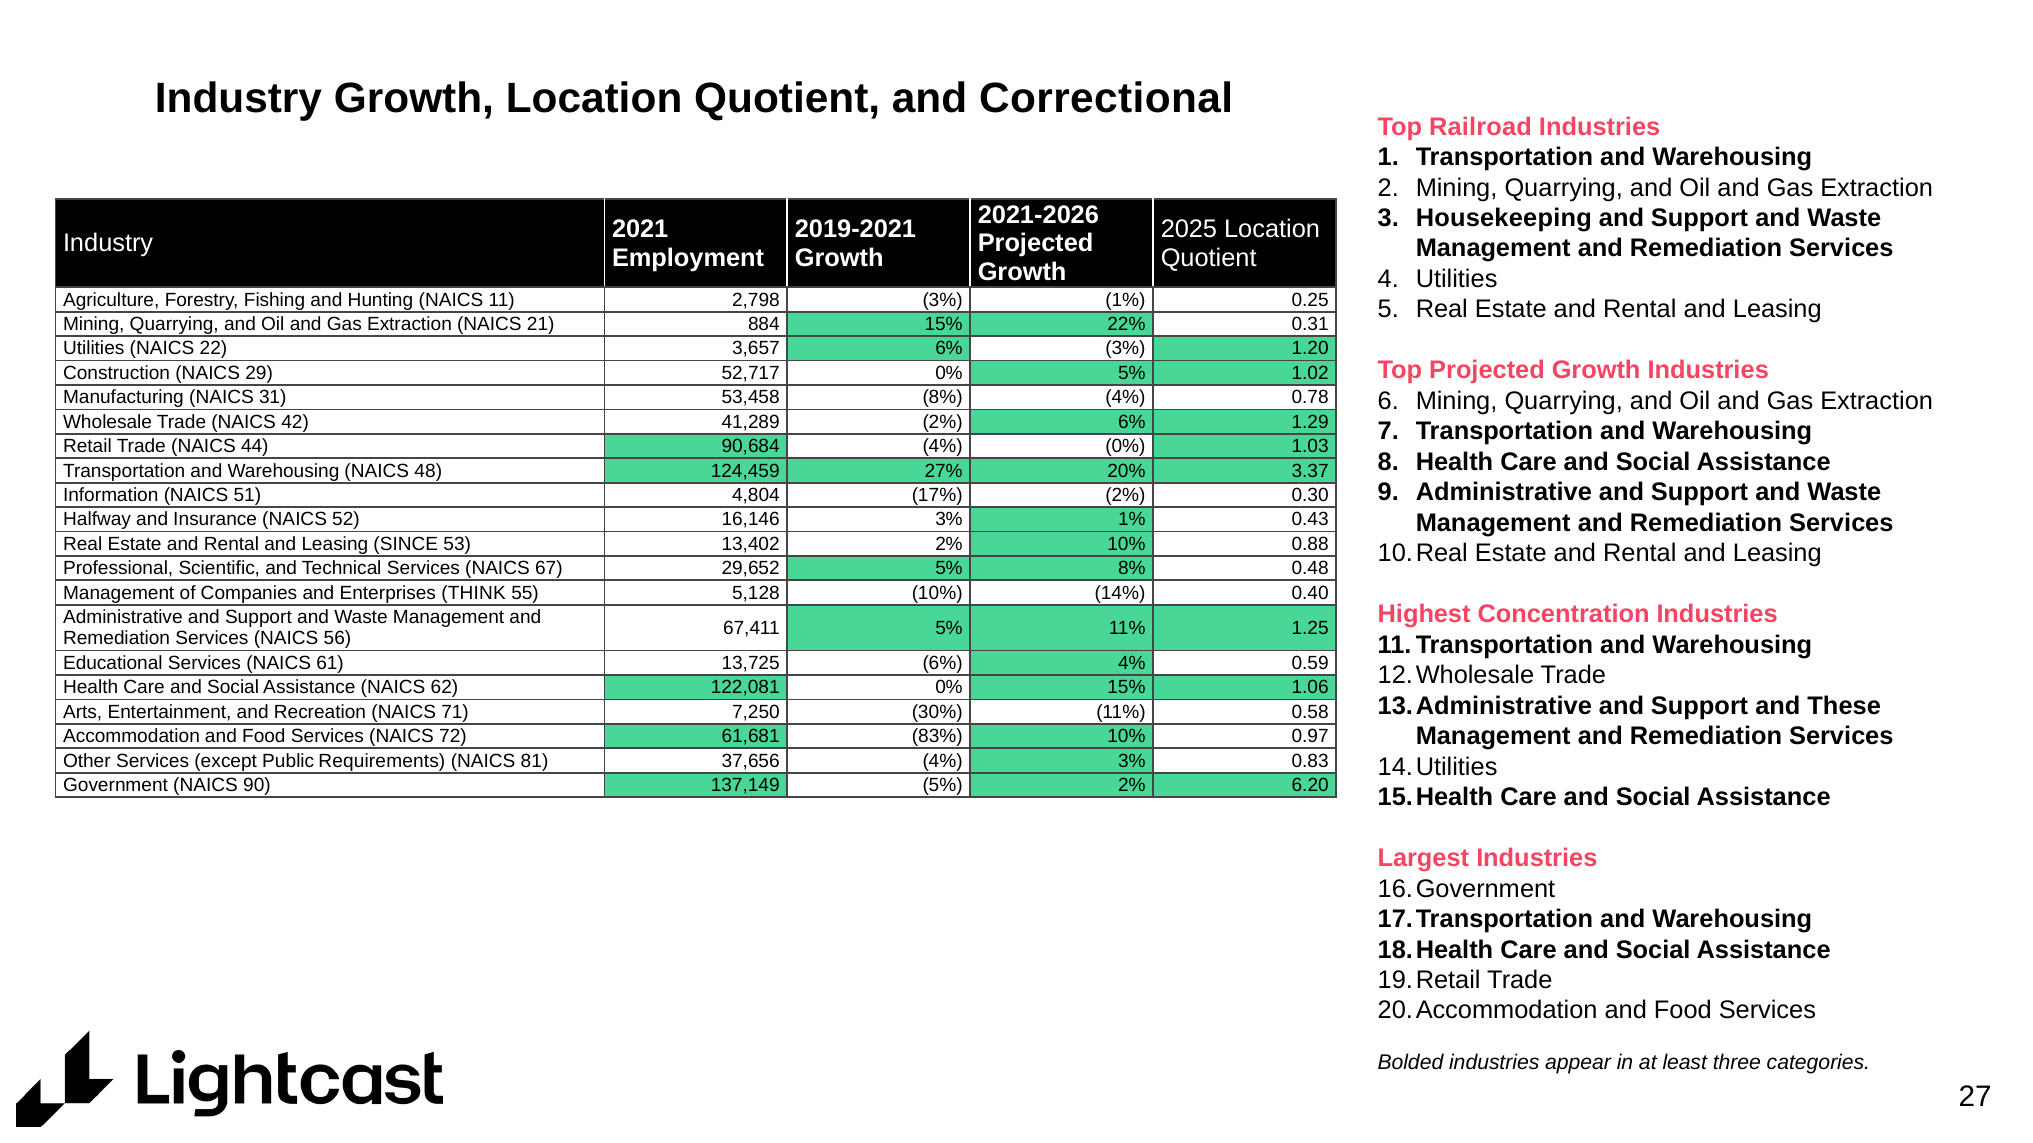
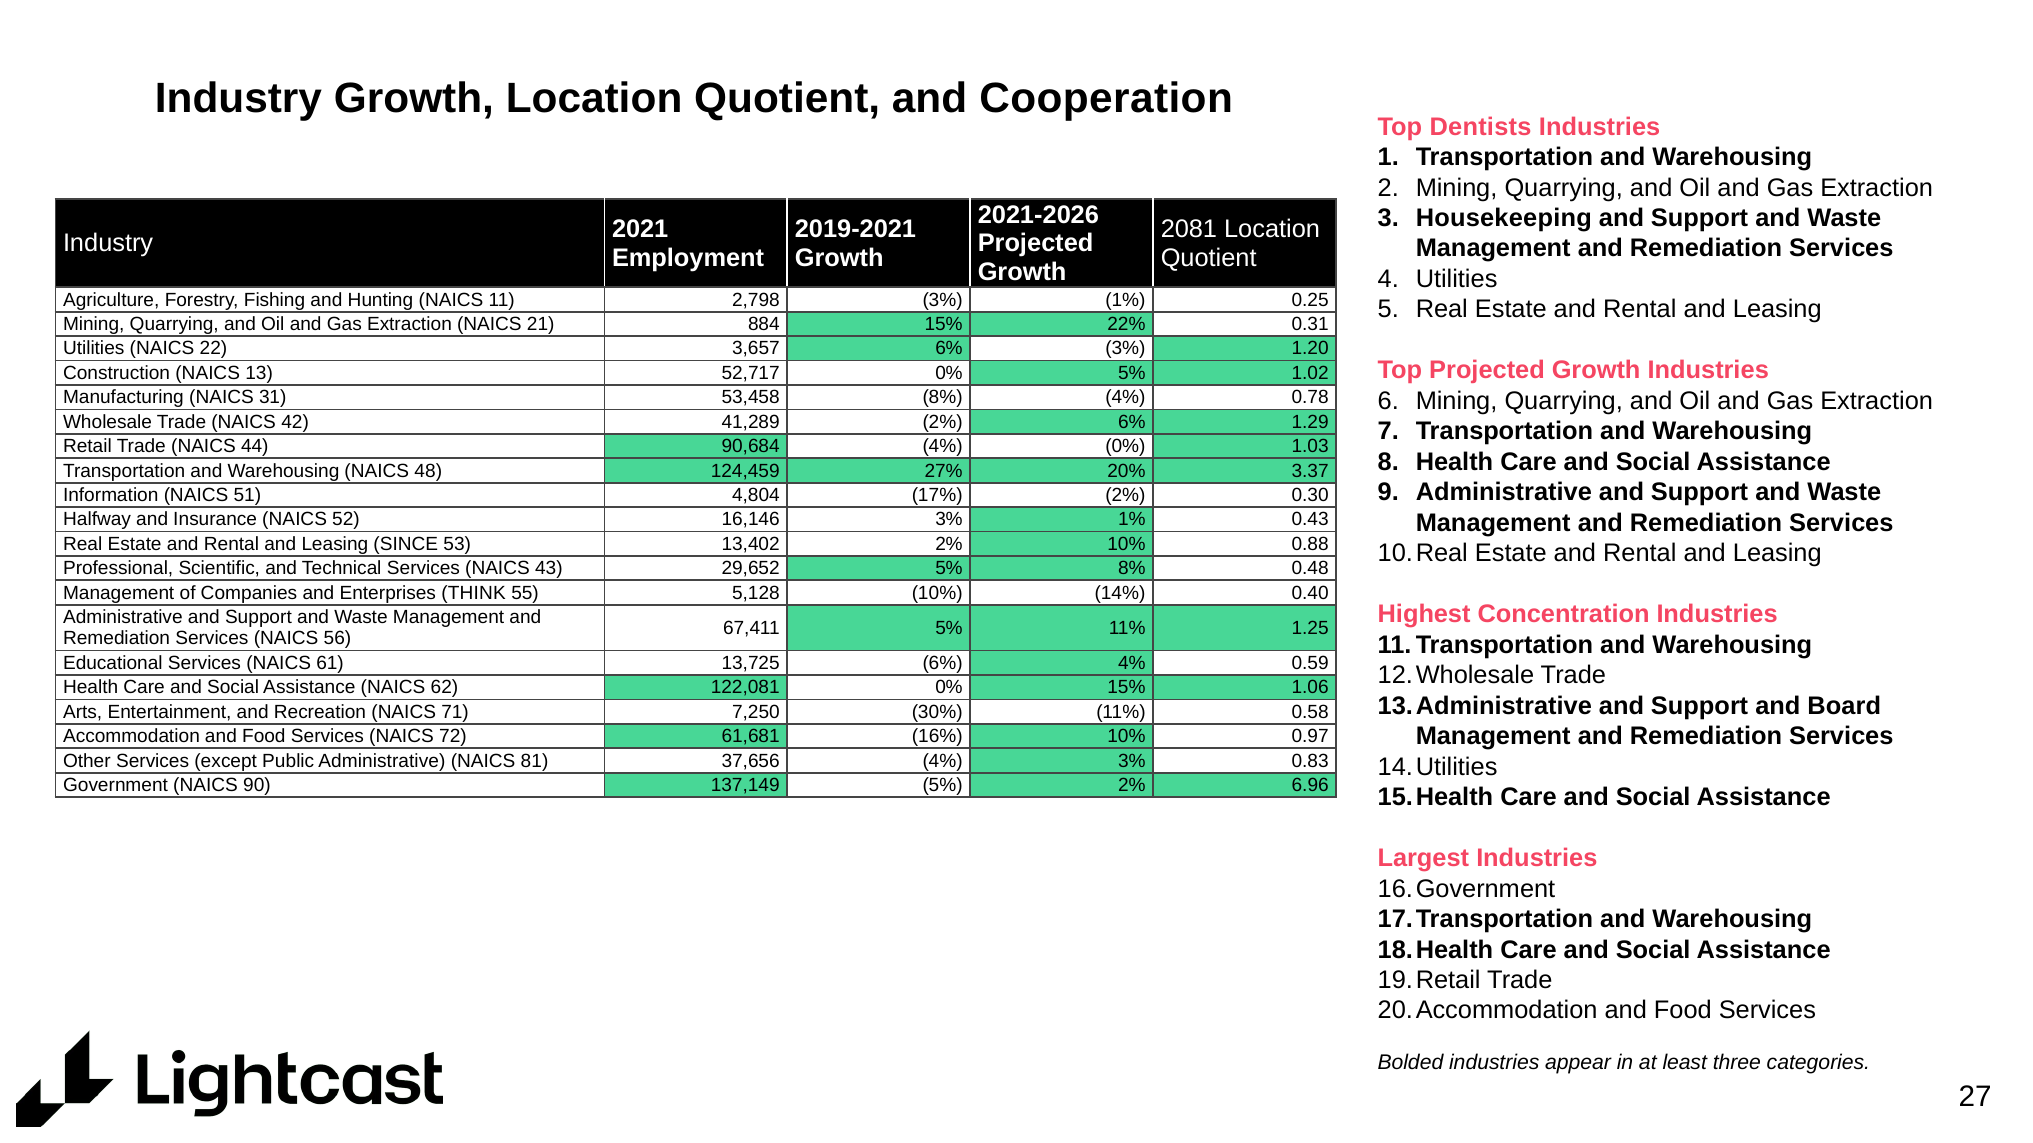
Correctional: Correctional -> Cooperation
Railroad: Railroad -> Dentists
2025: 2025 -> 2081
29: 29 -> 13
67: 67 -> 43
These: These -> Board
83%: 83% -> 16%
Public Requirements: Requirements -> Administrative
6.20: 6.20 -> 6.96
